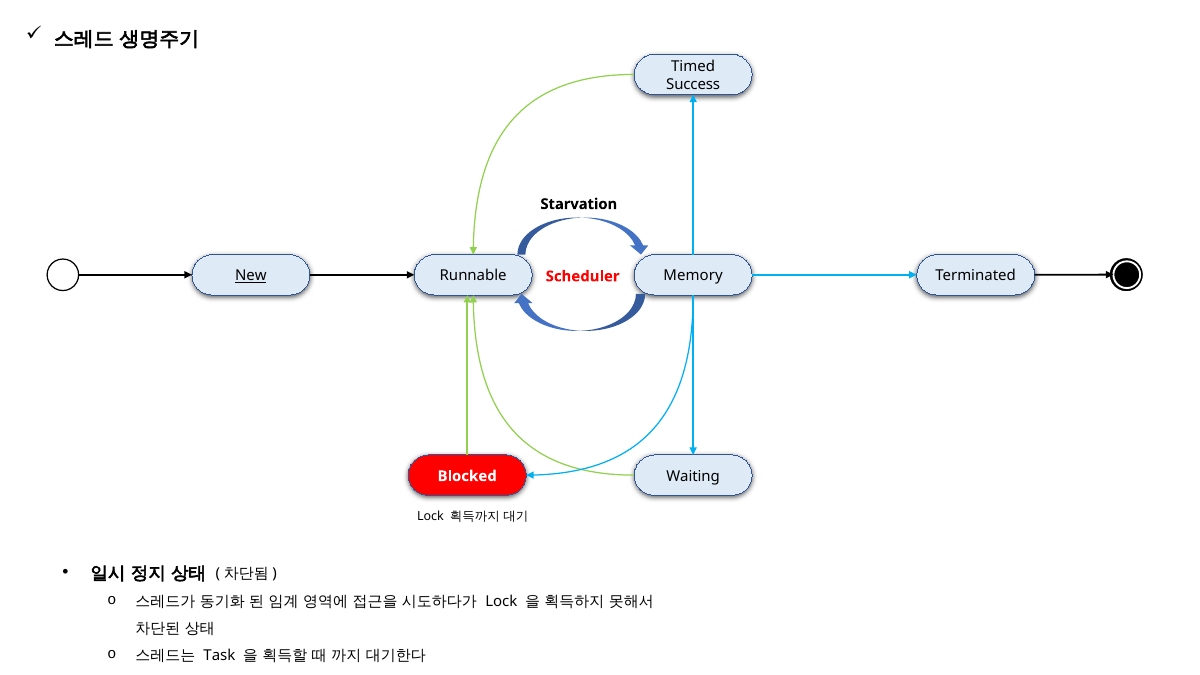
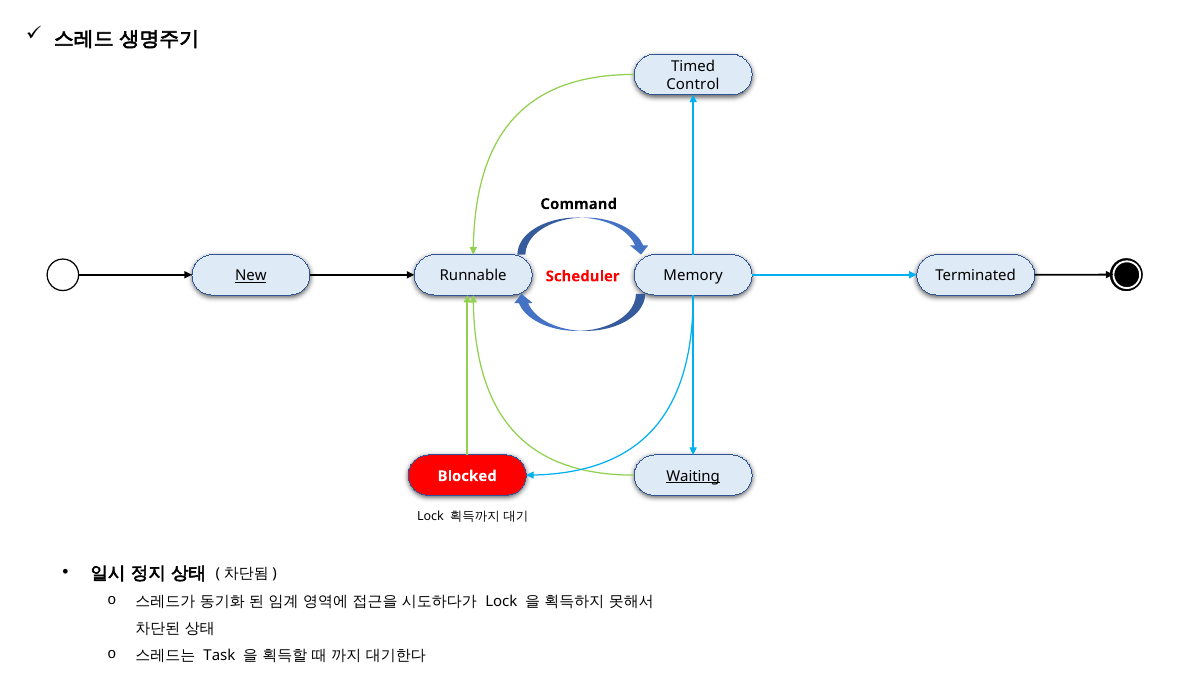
Success: Success -> Control
Starvation: Starvation -> Command
Waiting underline: none -> present
